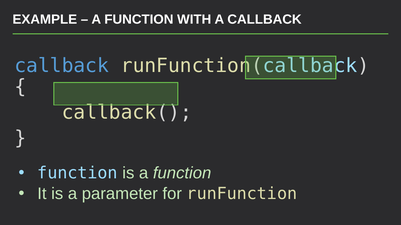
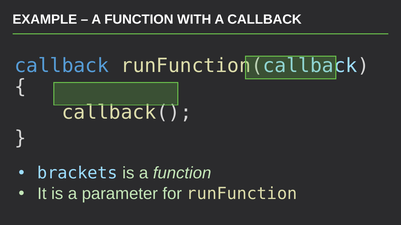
function at (78, 173): function -> brackets
